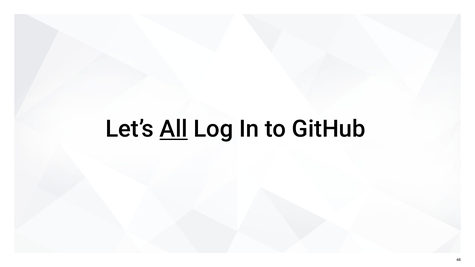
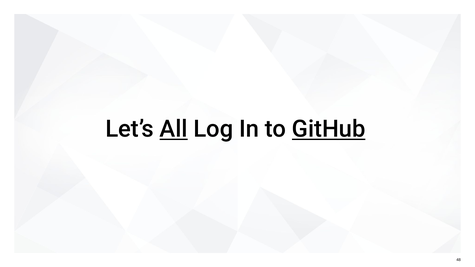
GitHub underline: none -> present
